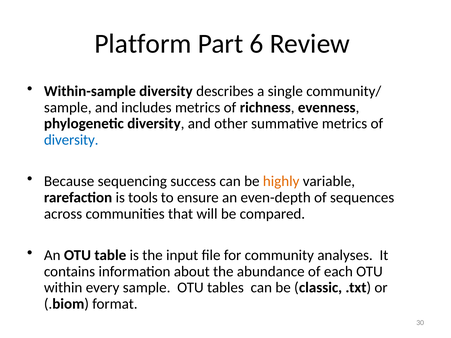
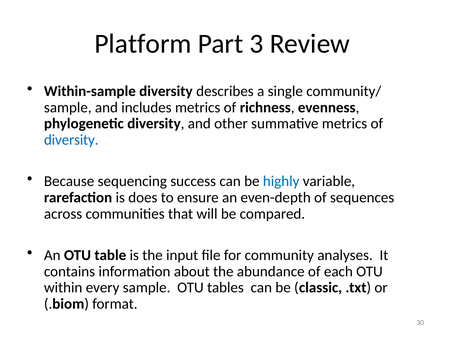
6: 6 -> 3
highly colour: orange -> blue
tools: tools -> does
